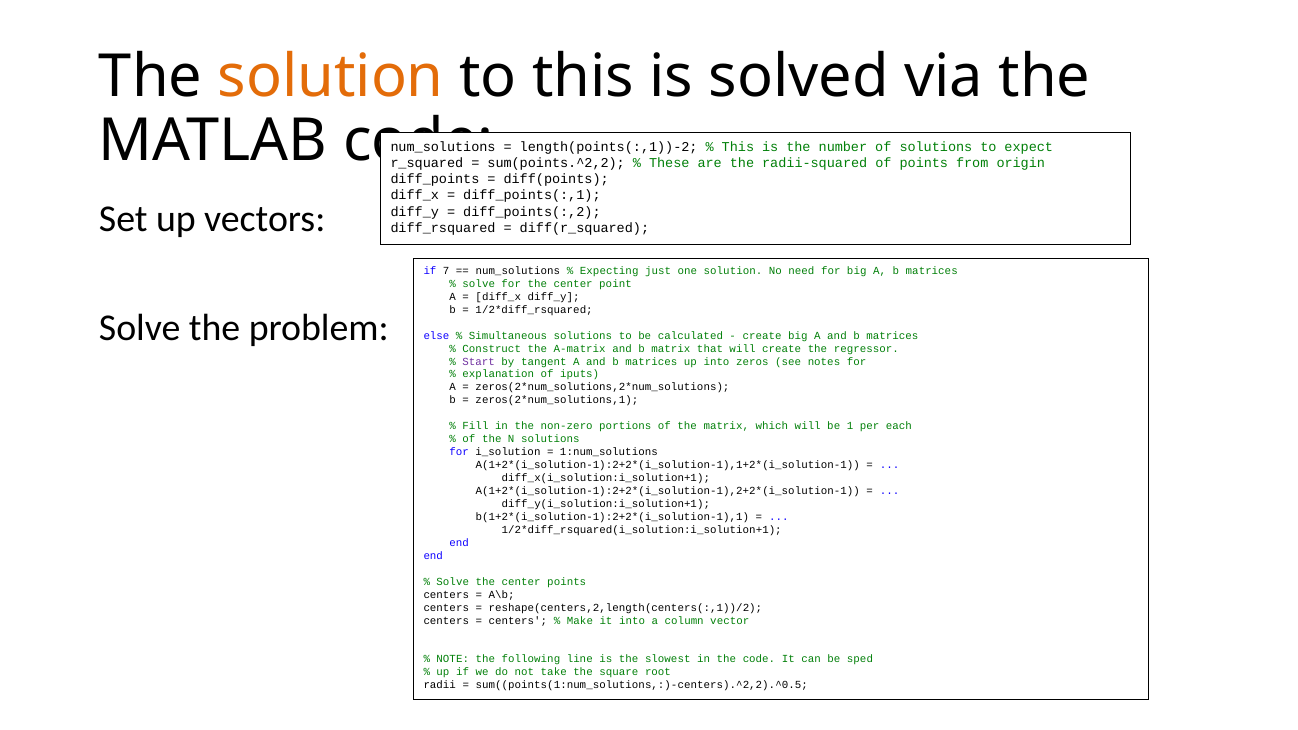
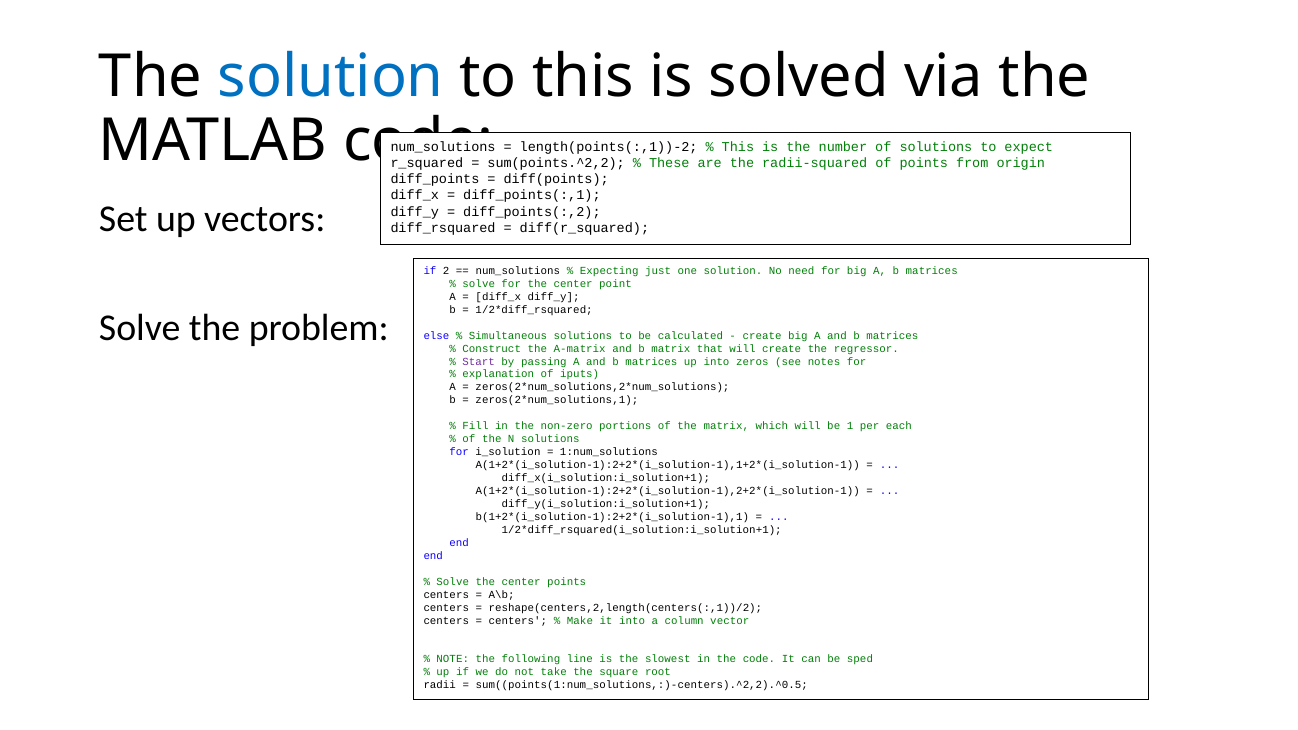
solution at (331, 77) colour: orange -> blue
7: 7 -> 2
tangent: tangent -> passing
